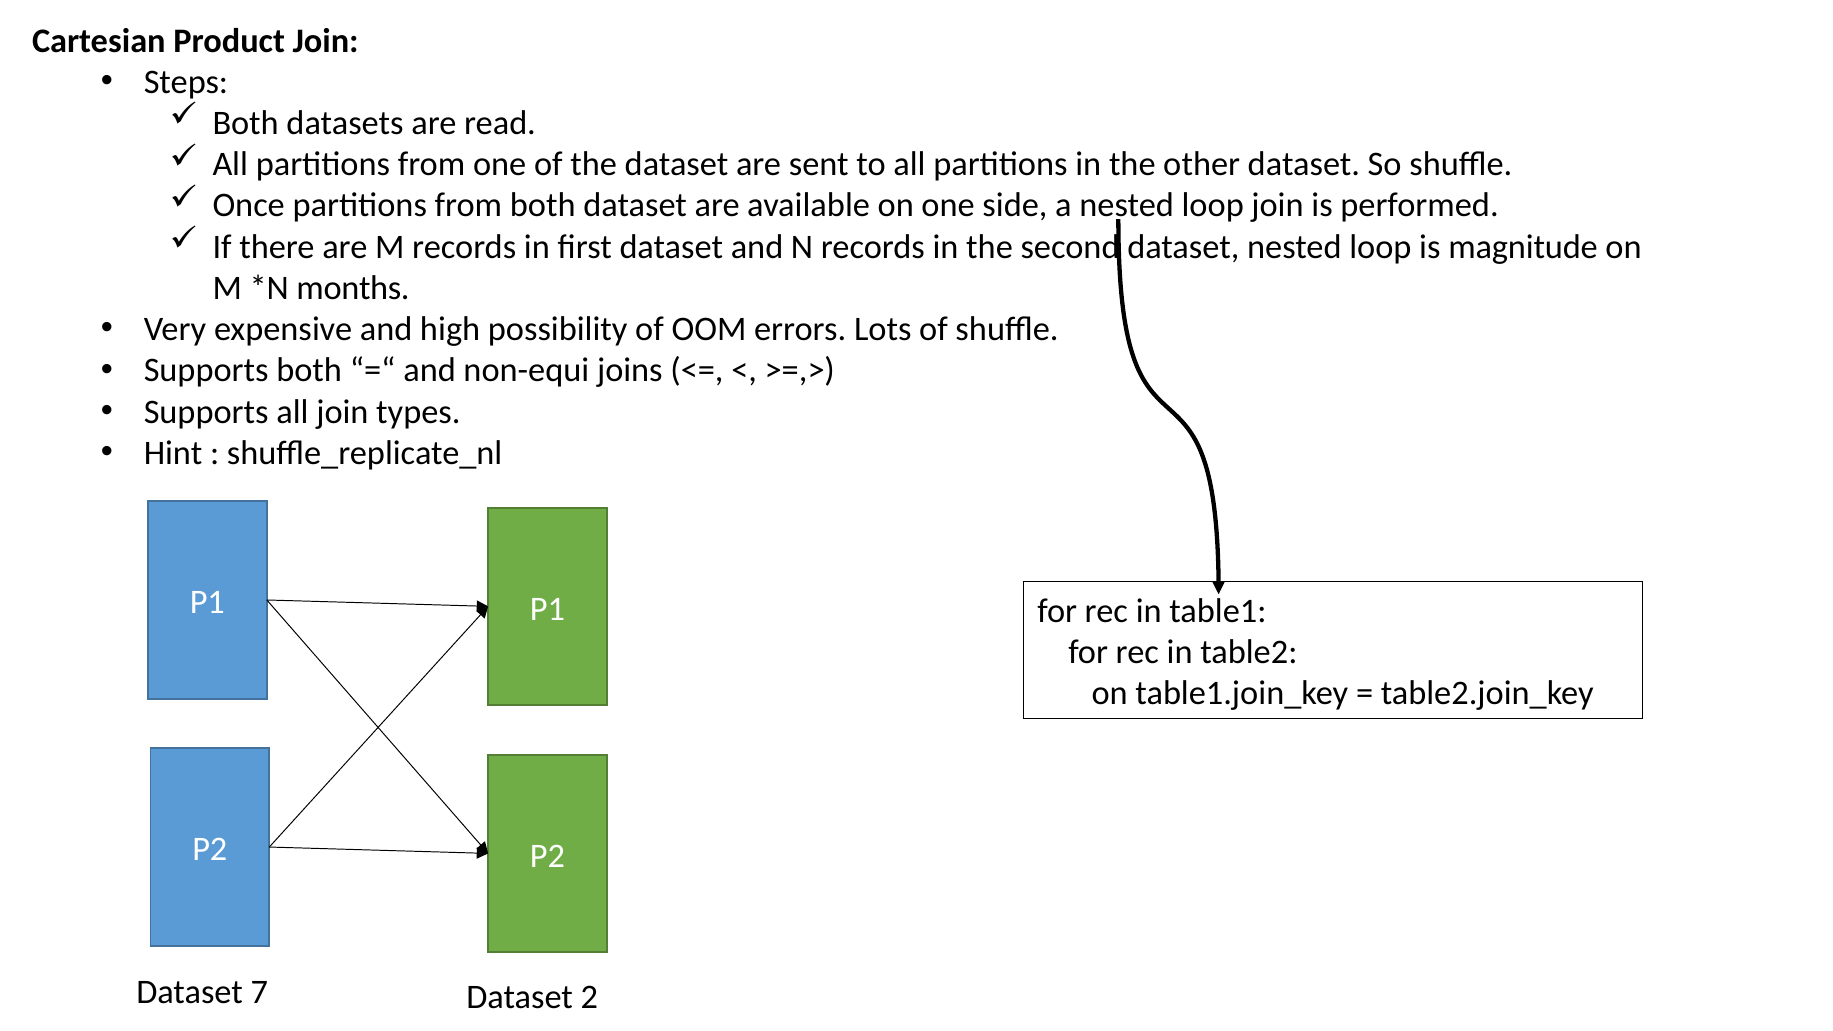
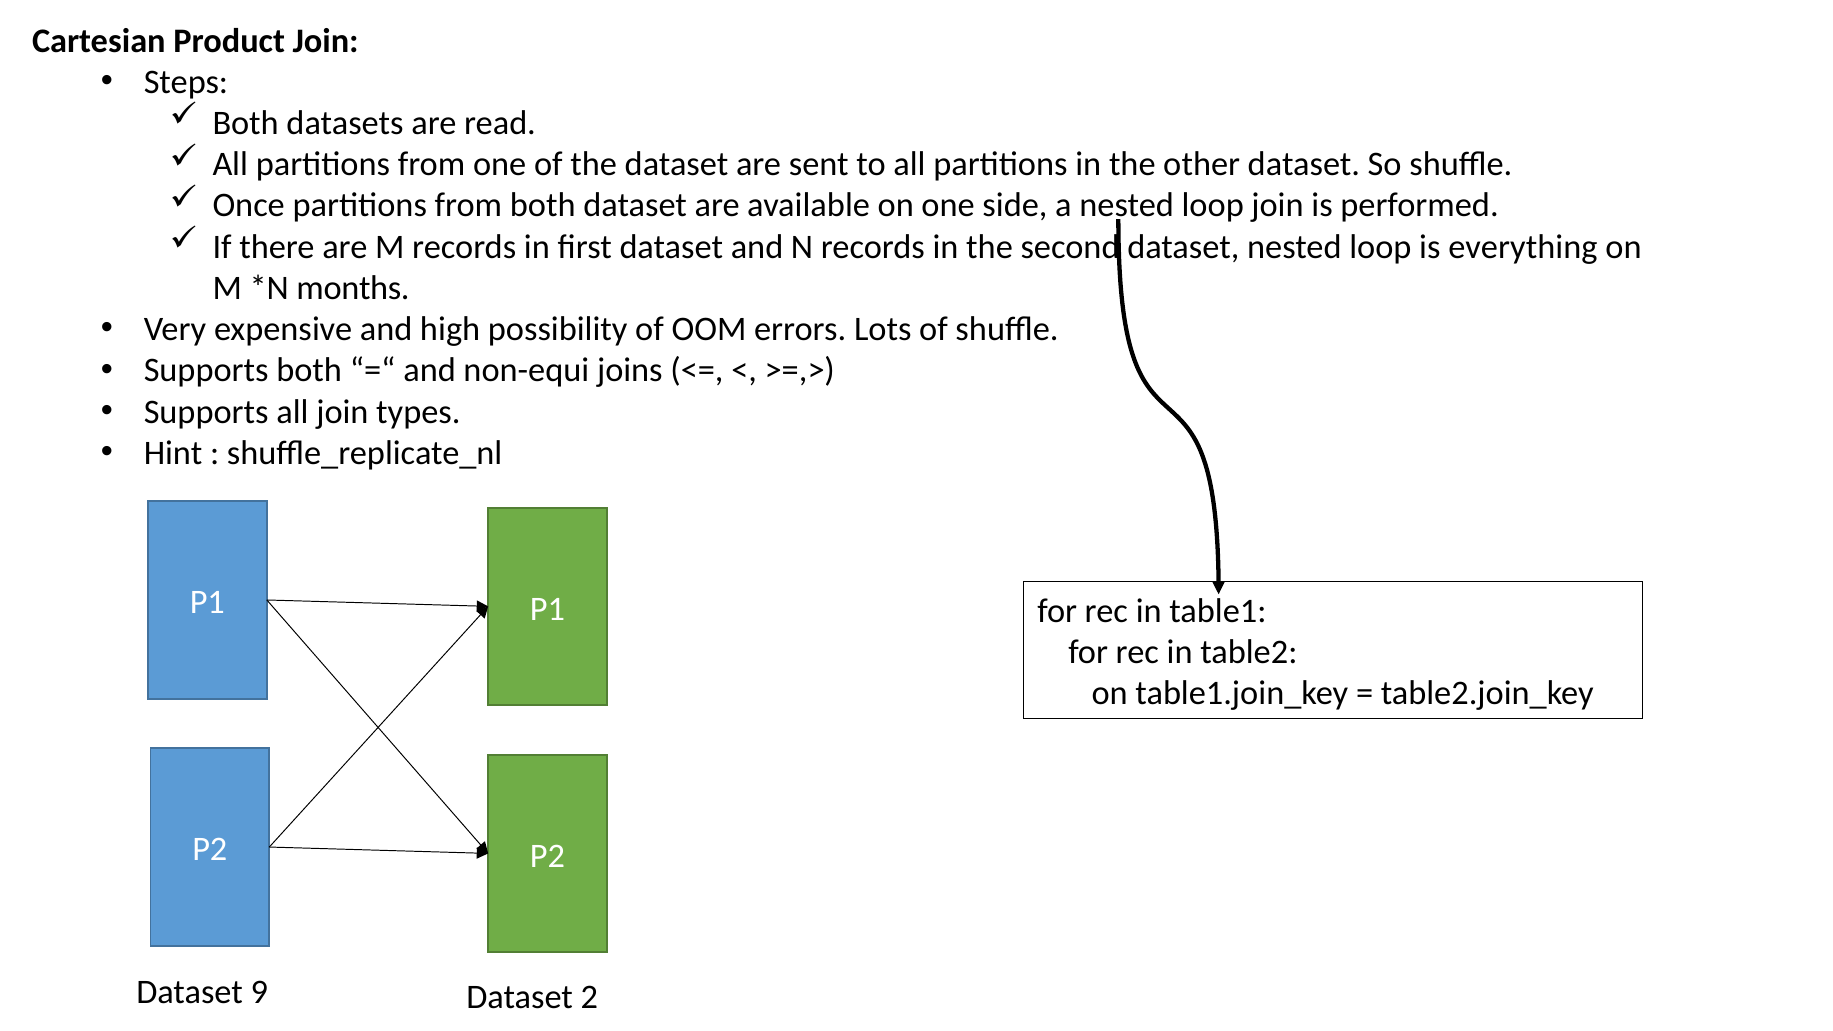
magnitude: magnitude -> everything
7: 7 -> 9
